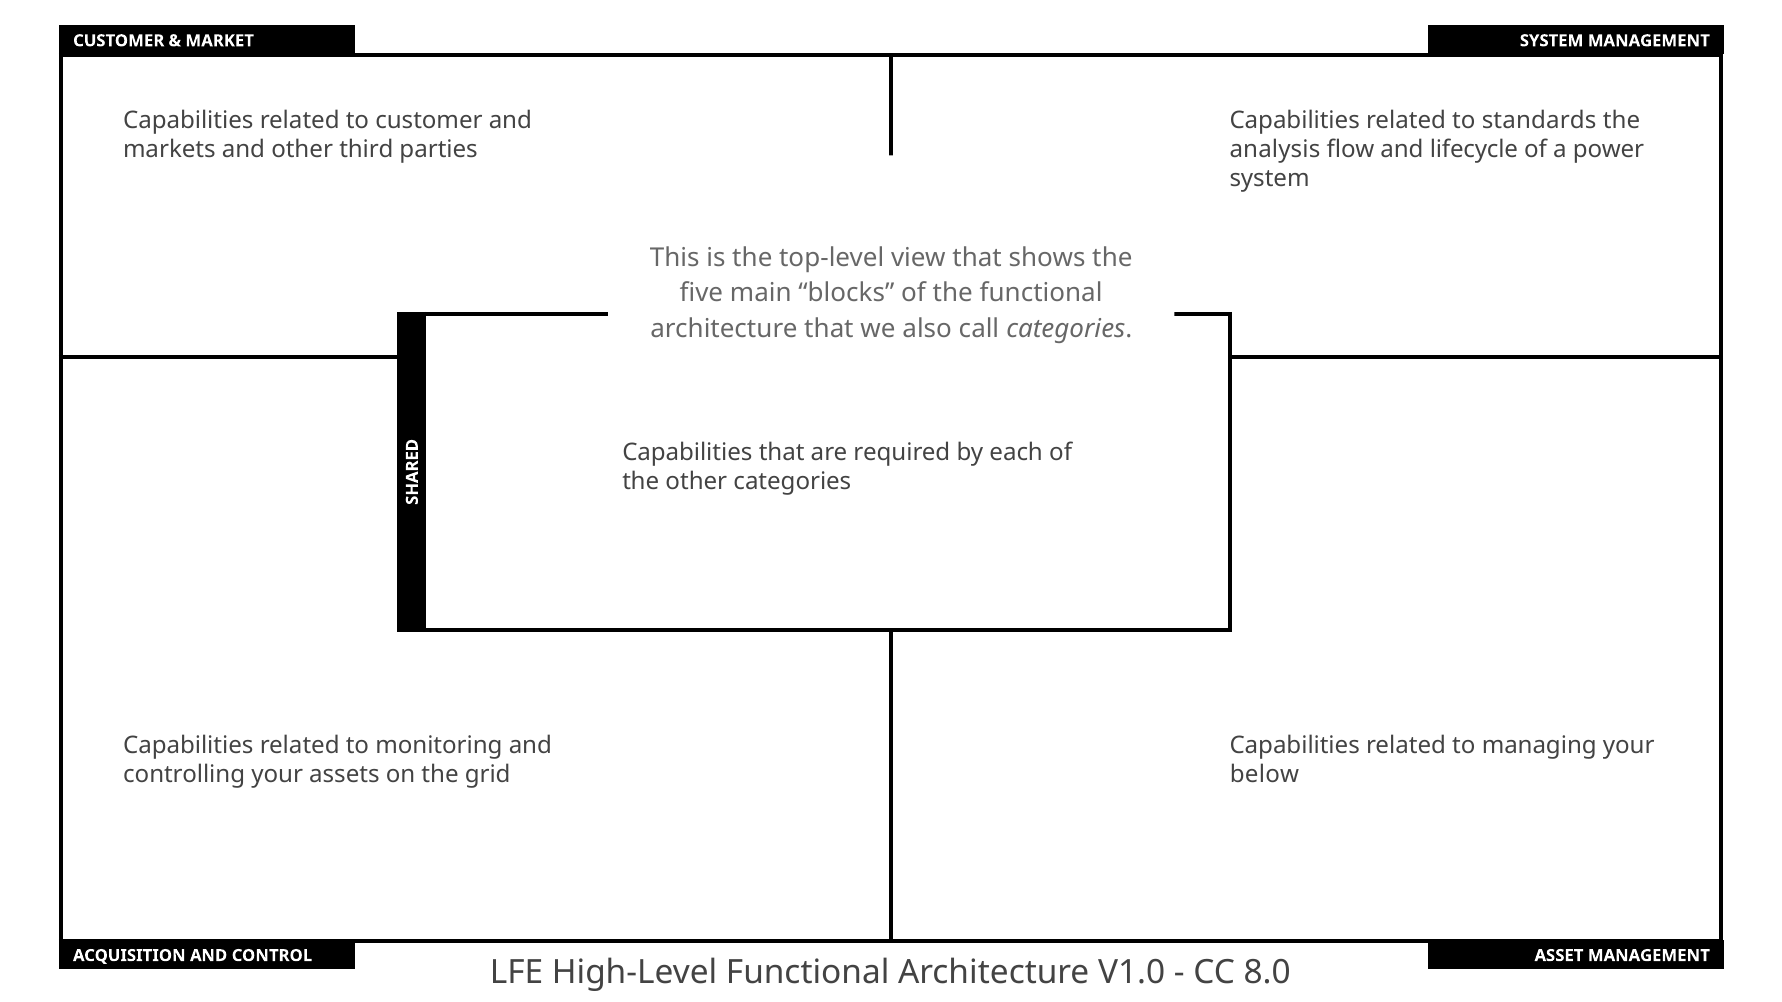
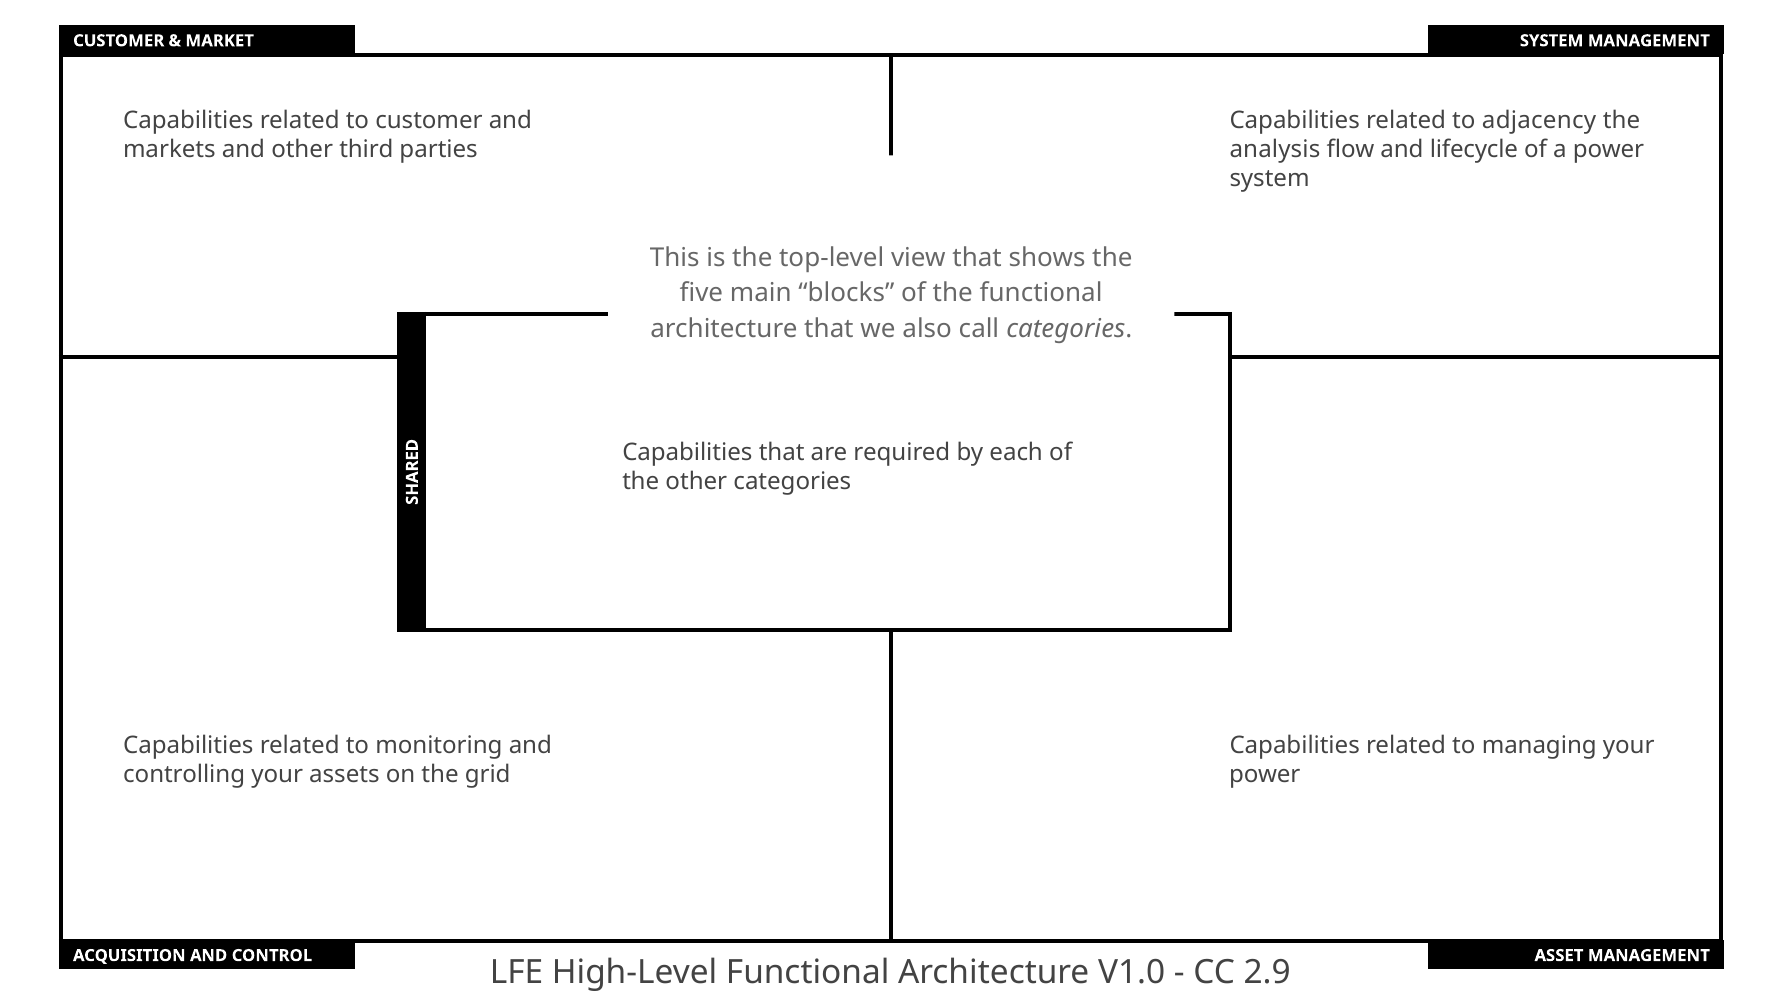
standards: standards -> adjacency
below at (1265, 775): below -> power
8.0: 8.0 -> 2.9
